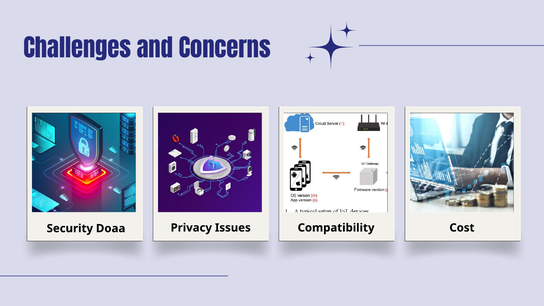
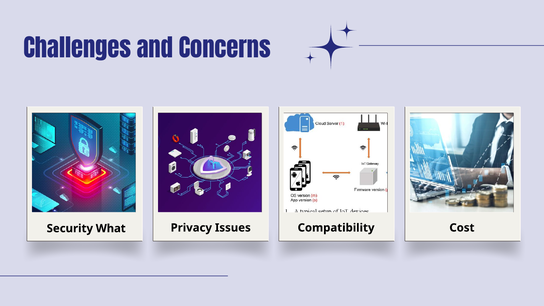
Doaa: Doaa -> What
